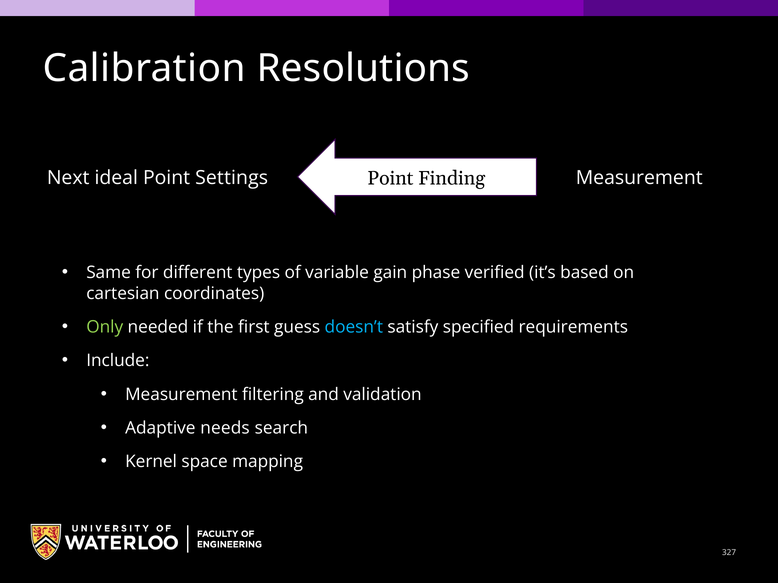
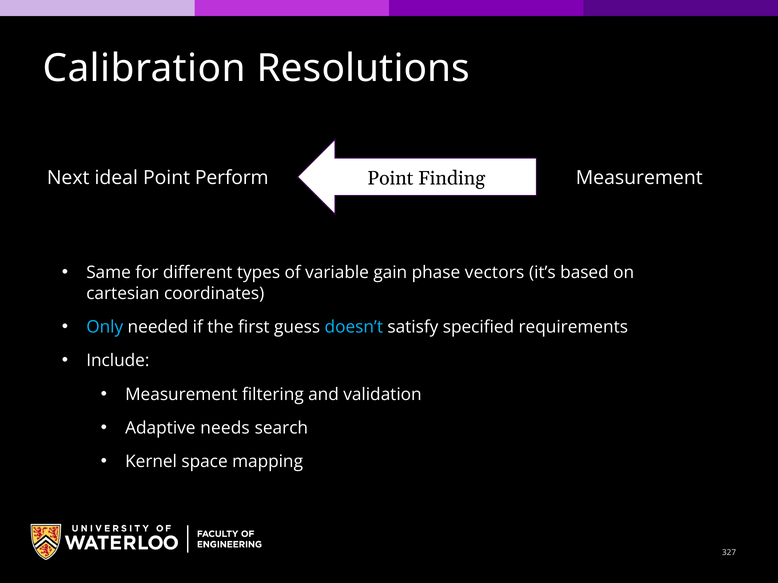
Settings: Settings -> Perform
verified: verified -> vectors
Only colour: light green -> light blue
